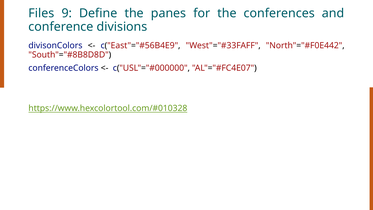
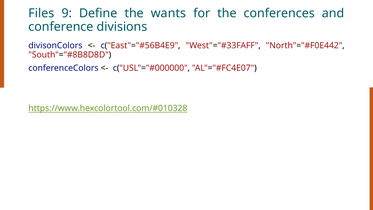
panes: panes -> wants
